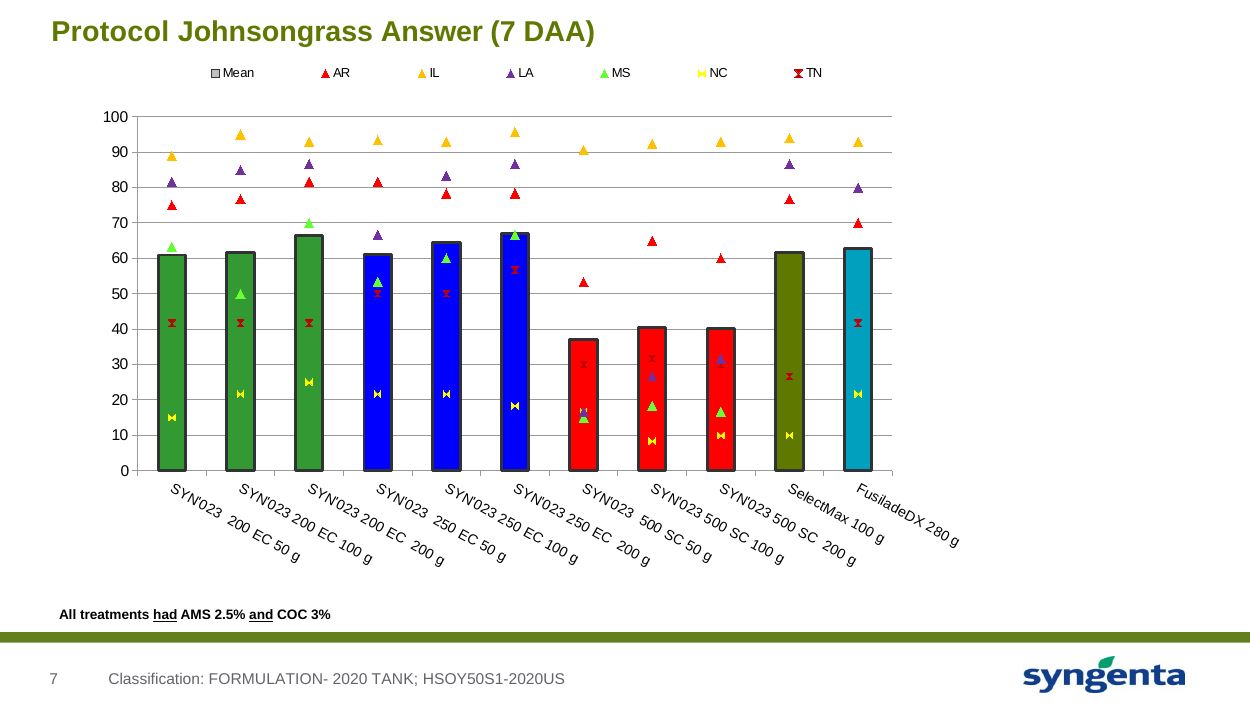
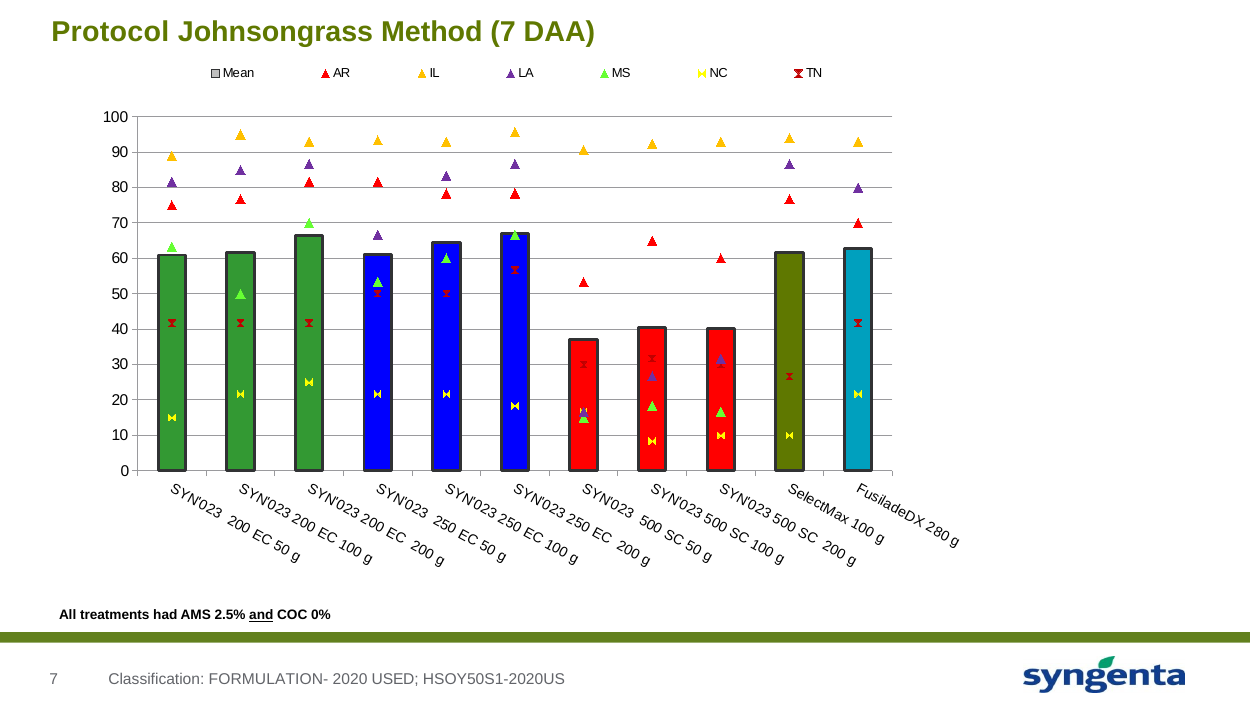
Answer: Answer -> Method
had underline: present -> none
3%: 3% -> 0%
TANK: TANK -> USED
